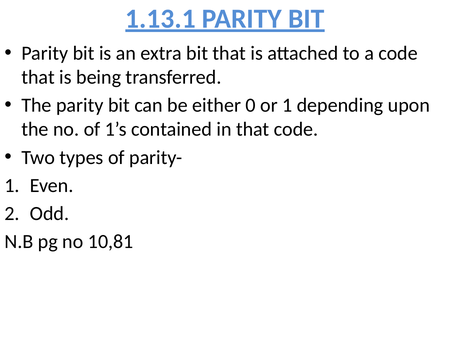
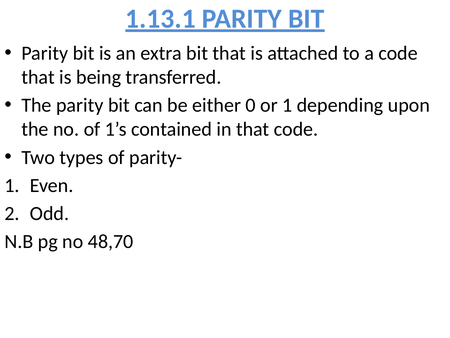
10,81: 10,81 -> 48,70
